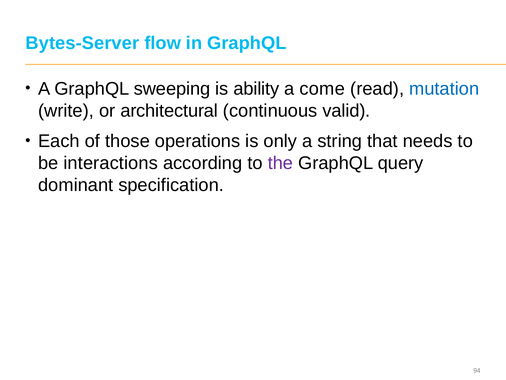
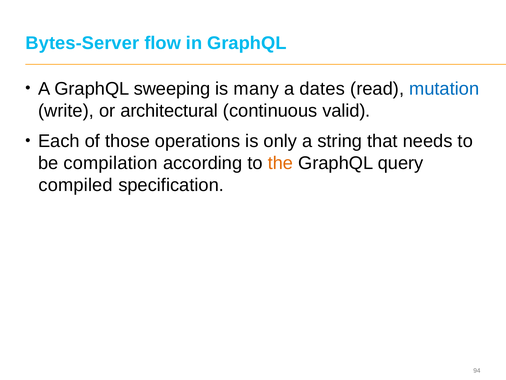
ability: ability -> many
come: come -> dates
interactions: interactions -> compilation
the colour: purple -> orange
dominant: dominant -> compiled
